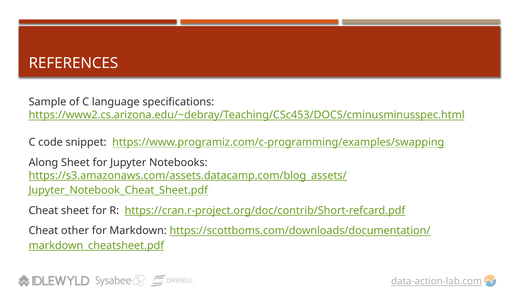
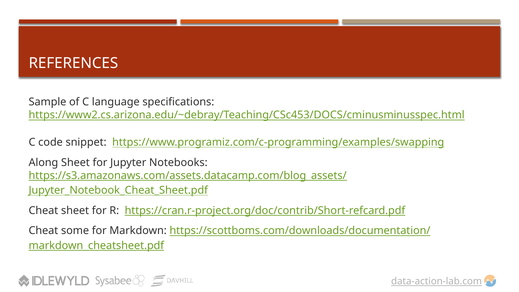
other: other -> some
